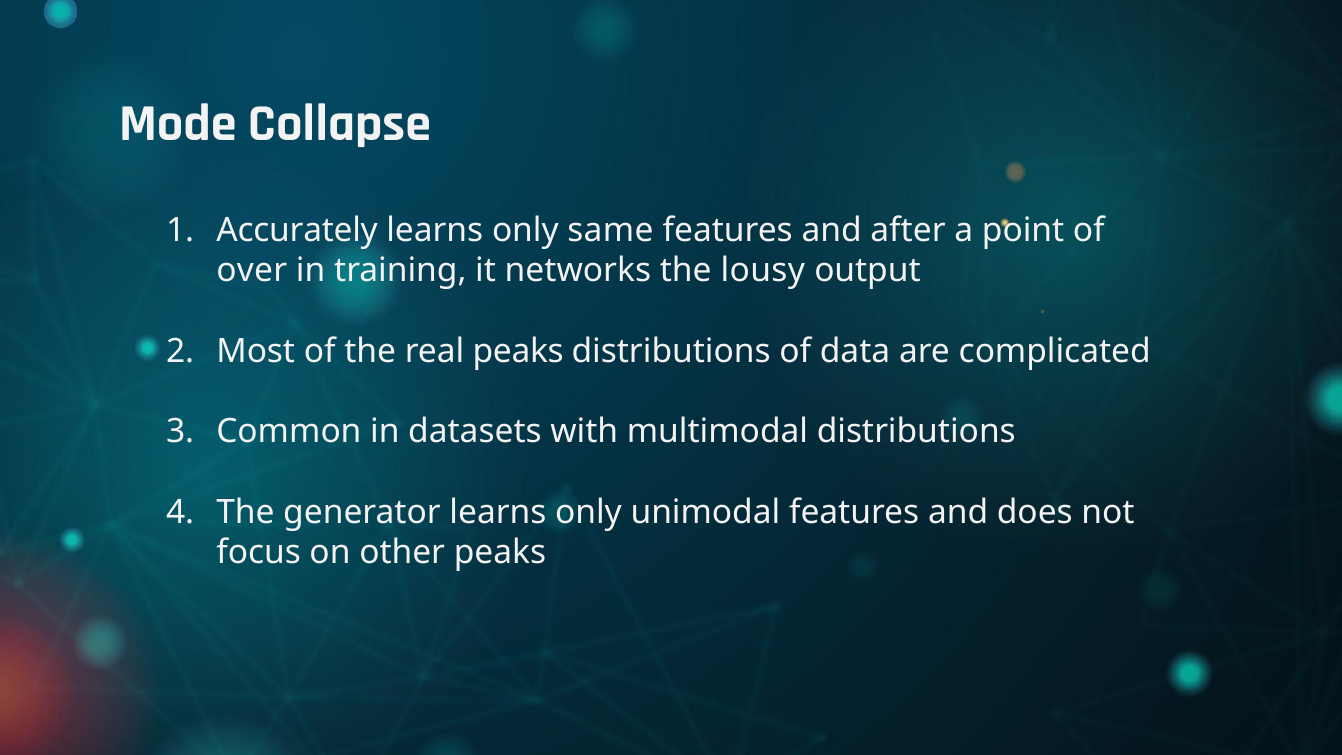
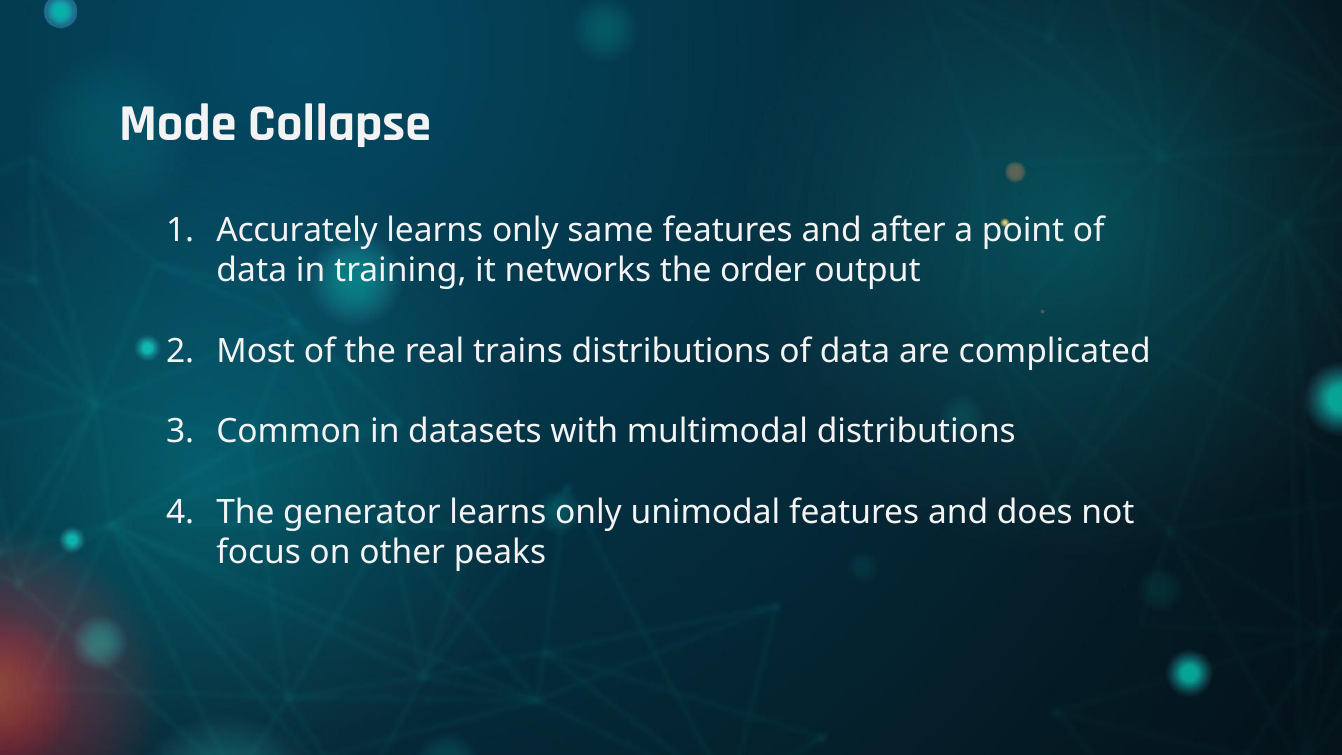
over at (252, 271): over -> data
lousy: lousy -> order
real peaks: peaks -> trains
